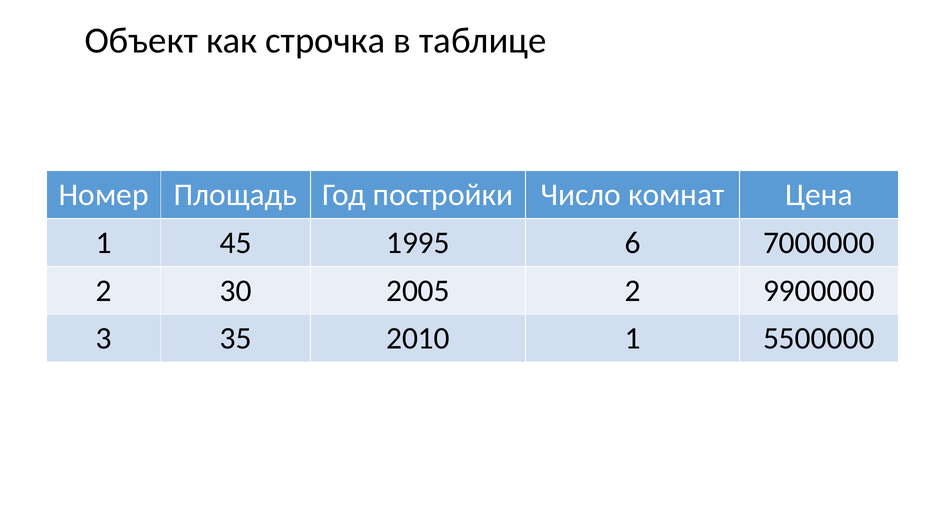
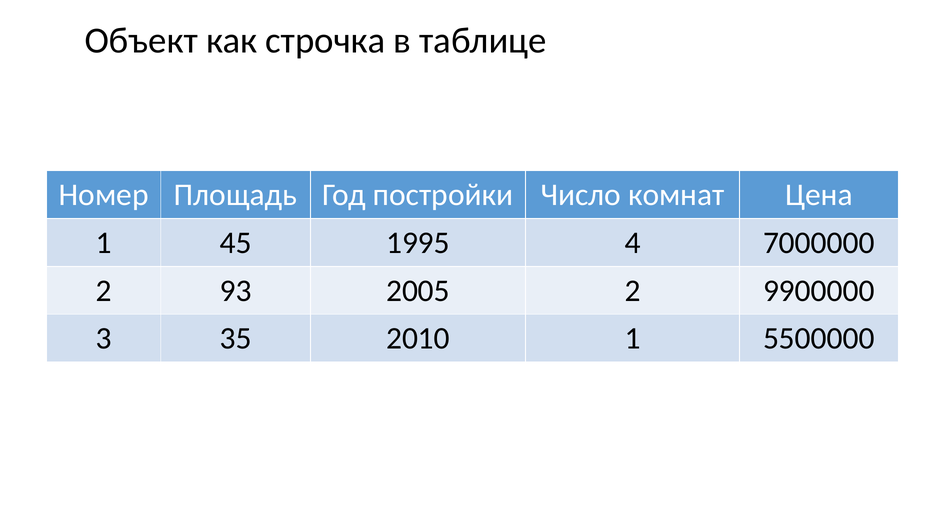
6: 6 -> 4
30: 30 -> 93
